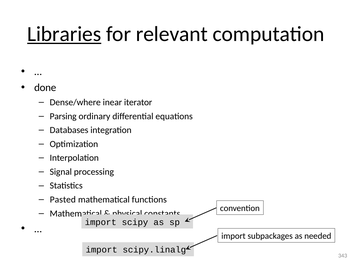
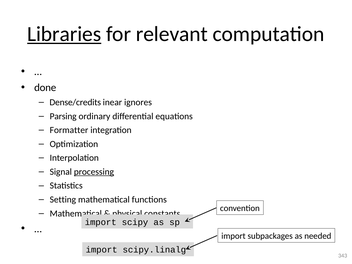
Dense/where: Dense/where -> Dense/credits
iterator: iterator -> ignores
Databases: Databases -> Formatter
processing underline: none -> present
Pasted: Pasted -> Setting
